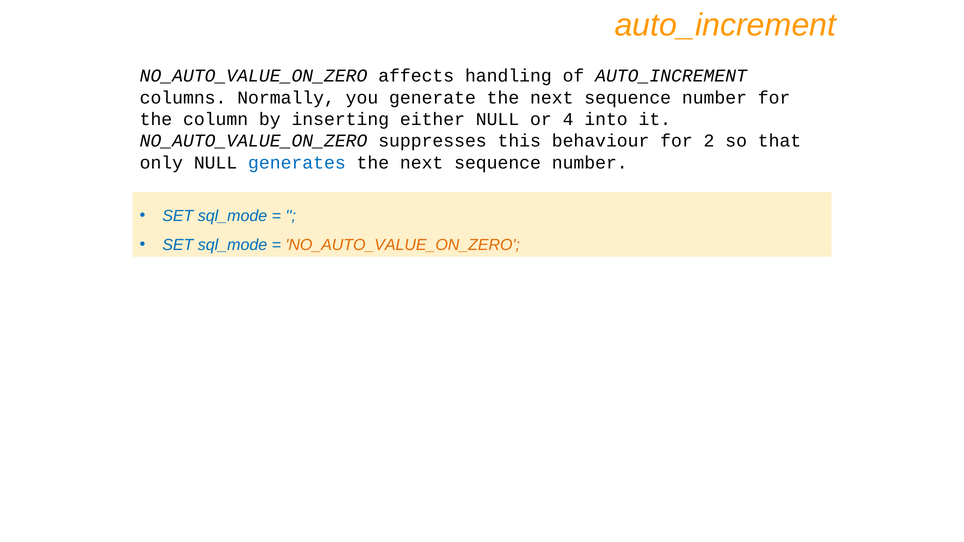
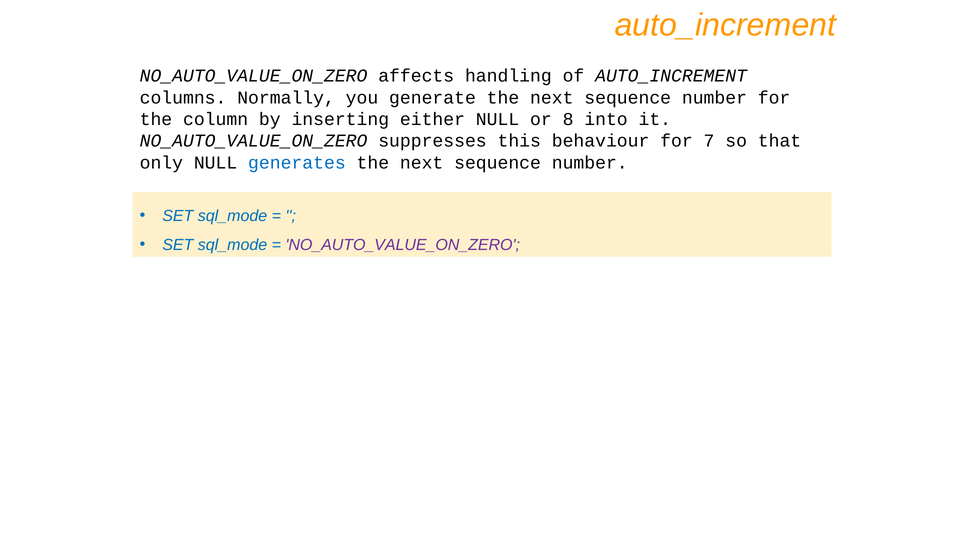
4: 4 -> 8
2: 2 -> 7
NO_AUTO_VALUE_ON_ZERO at (403, 245) colour: orange -> purple
